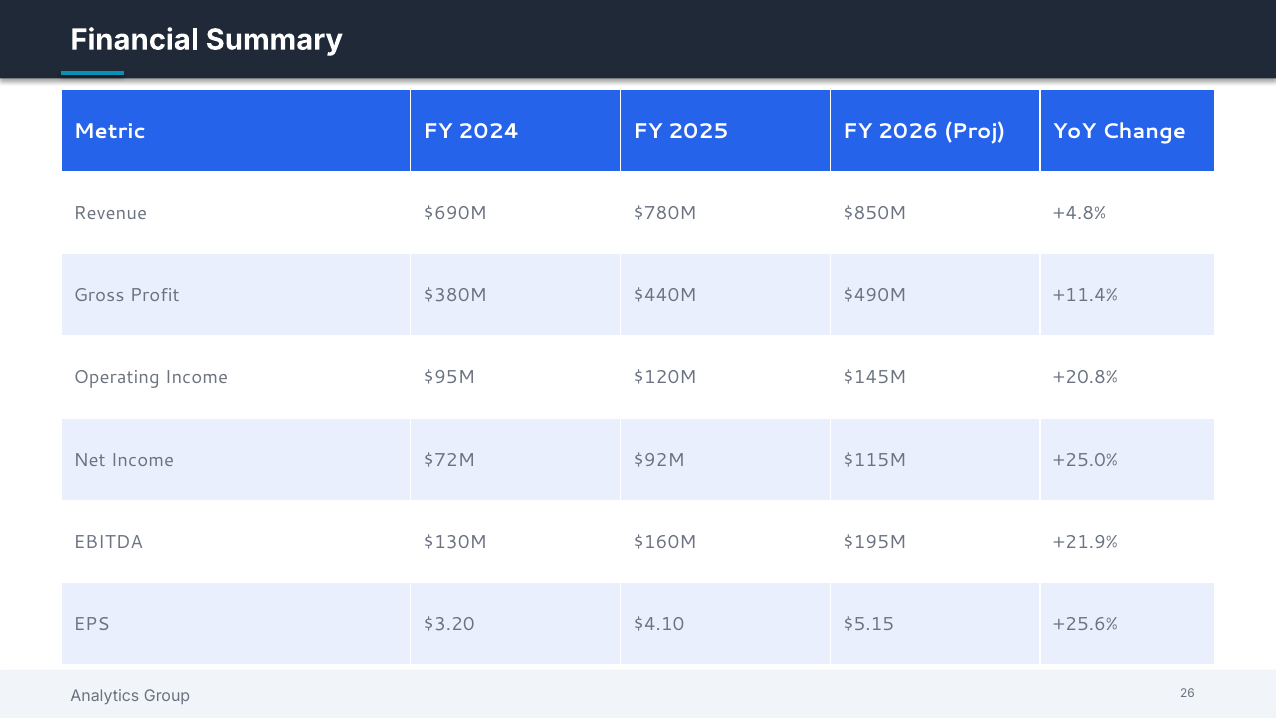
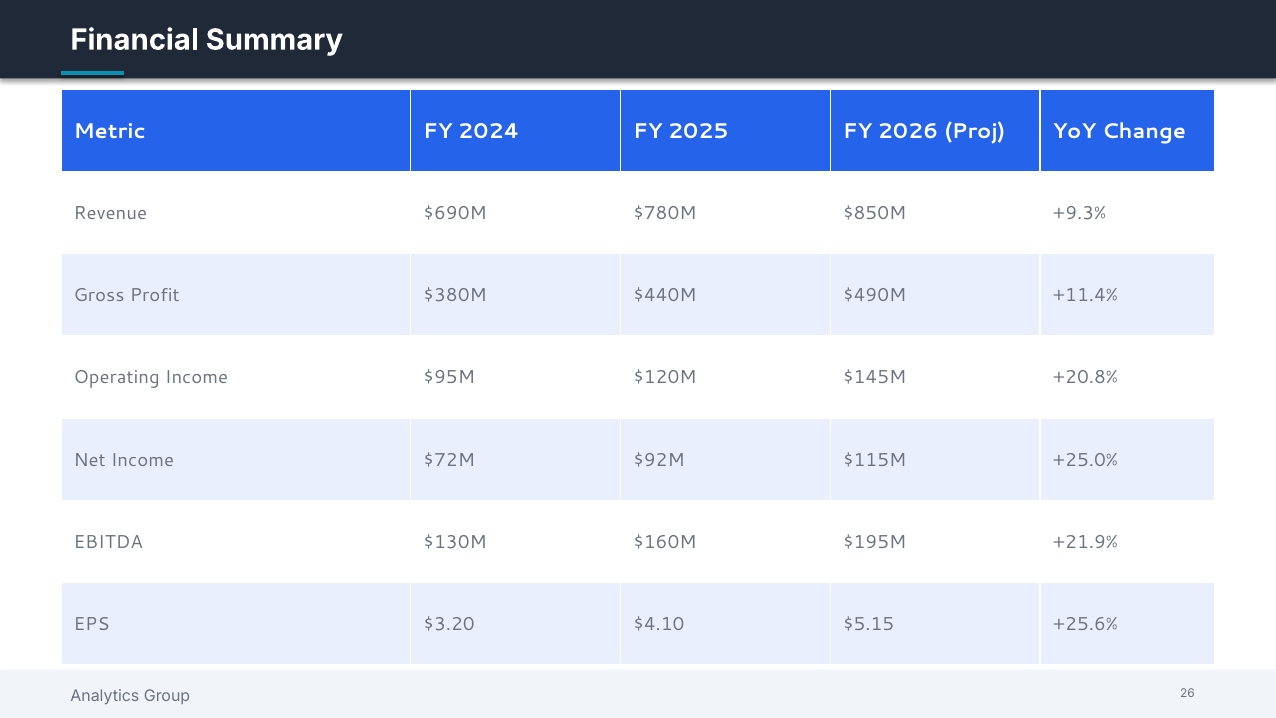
+4.8%: +4.8% -> +9.3%
